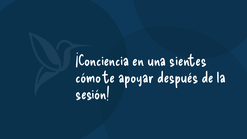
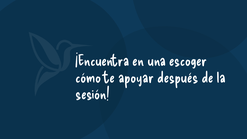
¡Conciencia: ¡Conciencia -> ¡Encuentra
sientes: sientes -> escoger
